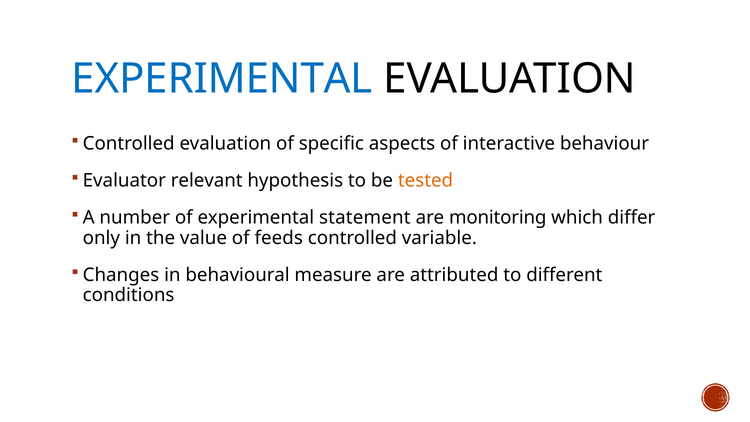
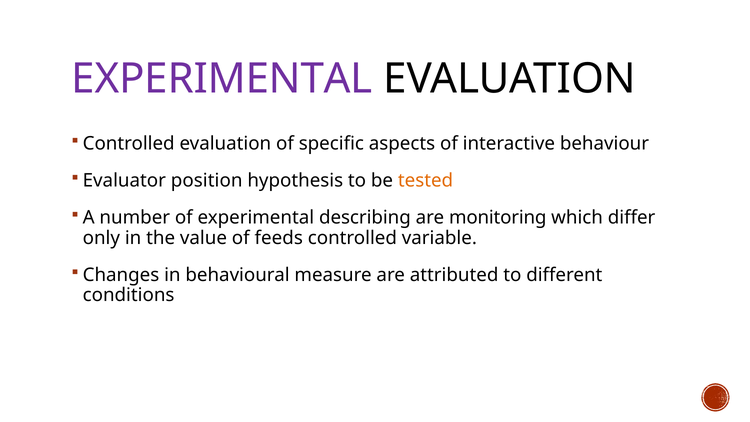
EXPERIMENTAL at (222, 79) colour: blue -> purple
relevant: relevant -> position
statement: statement -> describing
